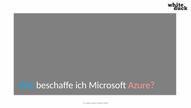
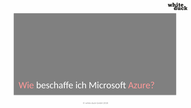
Wie colour: light blue -> pink
